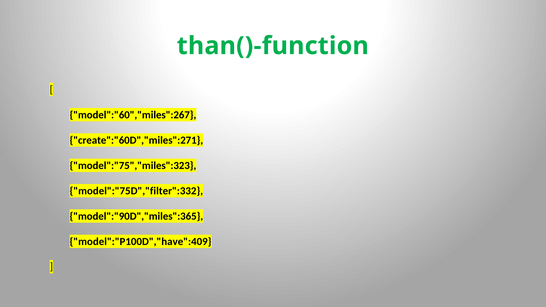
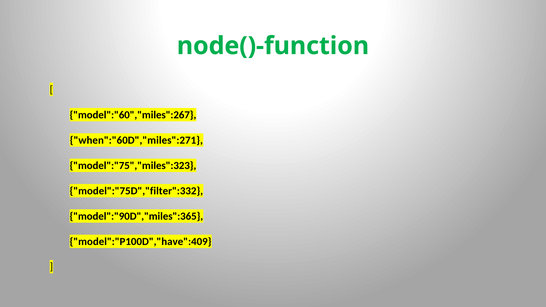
than()-function: than()-function -> node()-function
create":"60D","miles":271: create":"60D","miles":271 -> when":"60D","miles":271
